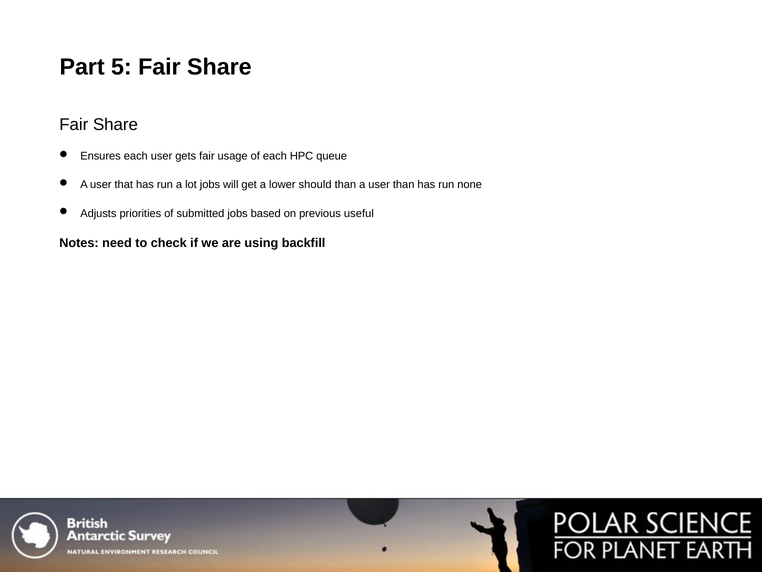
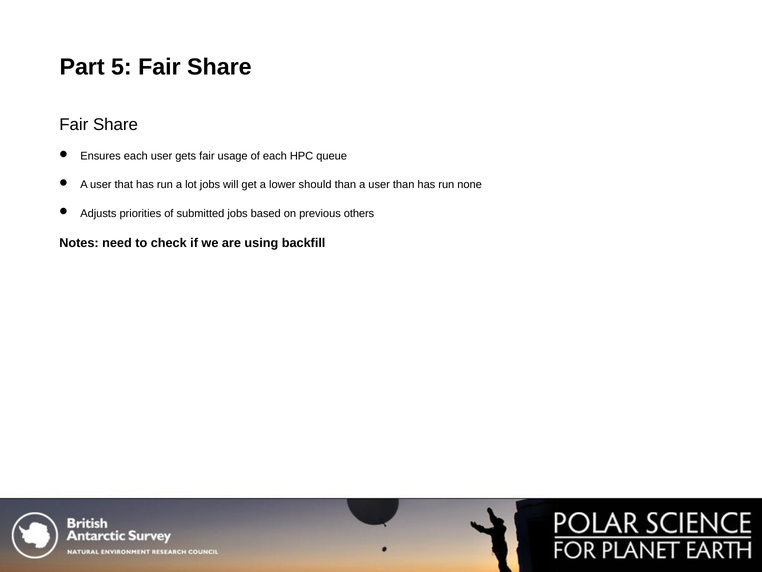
useful: useful -> others
